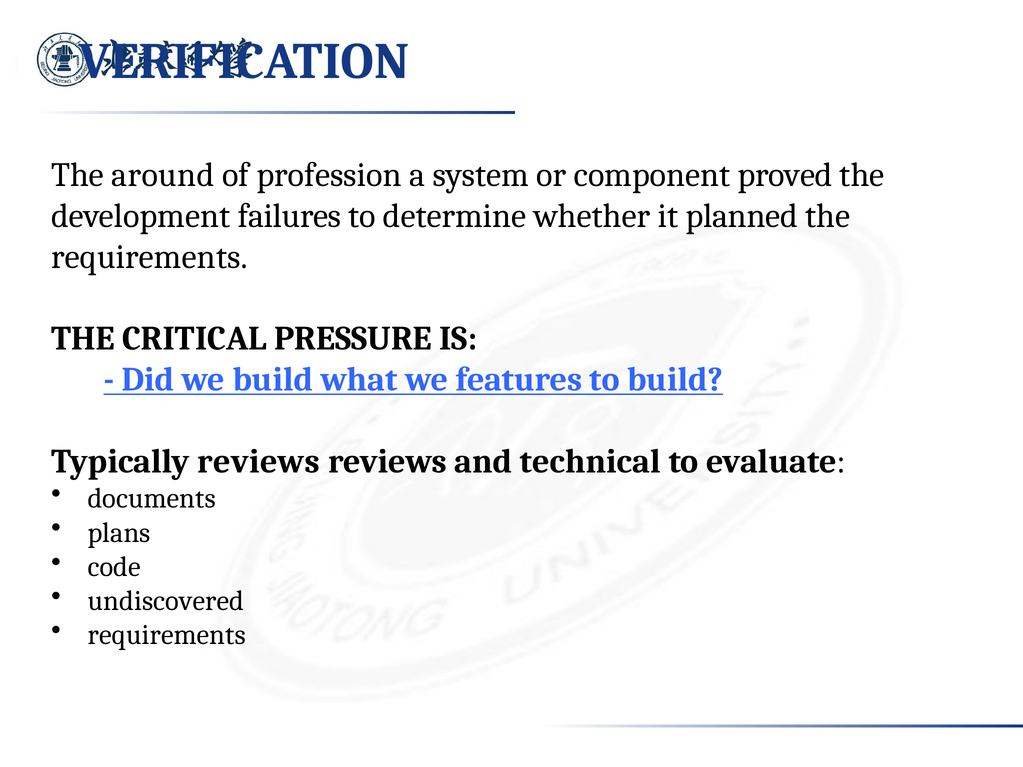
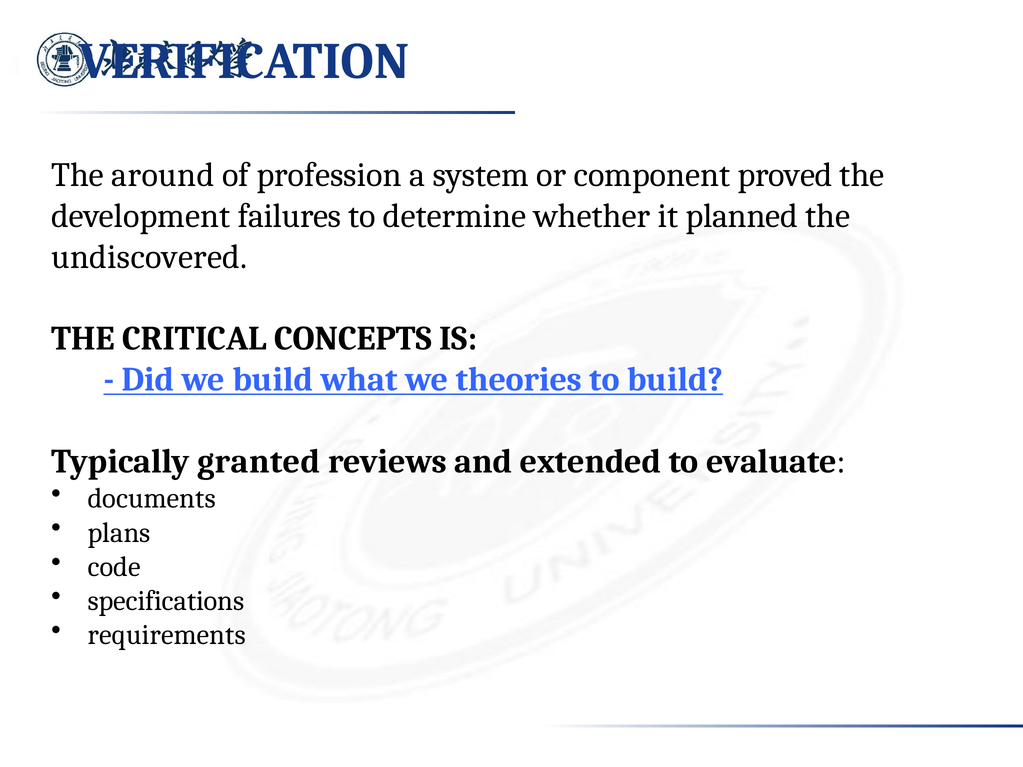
requirements at (149, 257): requirements -> undiscovered
PRESSURE: PRESSURE -> CONCEPTS
features: features -> theories
Typically reviews: reviews -> granted
technical: technical -> extended
undiscovered: undiscovered -> specifications
